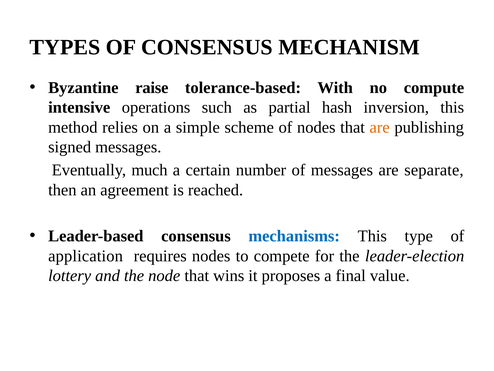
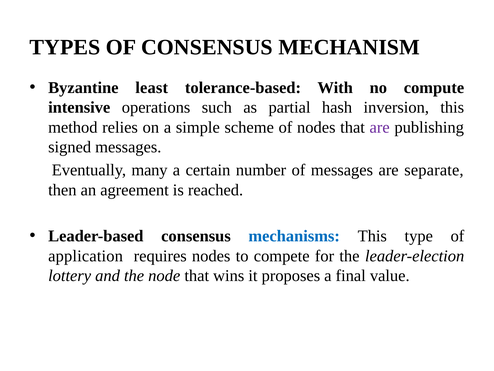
raise: raise -> least
are at (380, 127) colour: orange -> purple
much: much -> many
